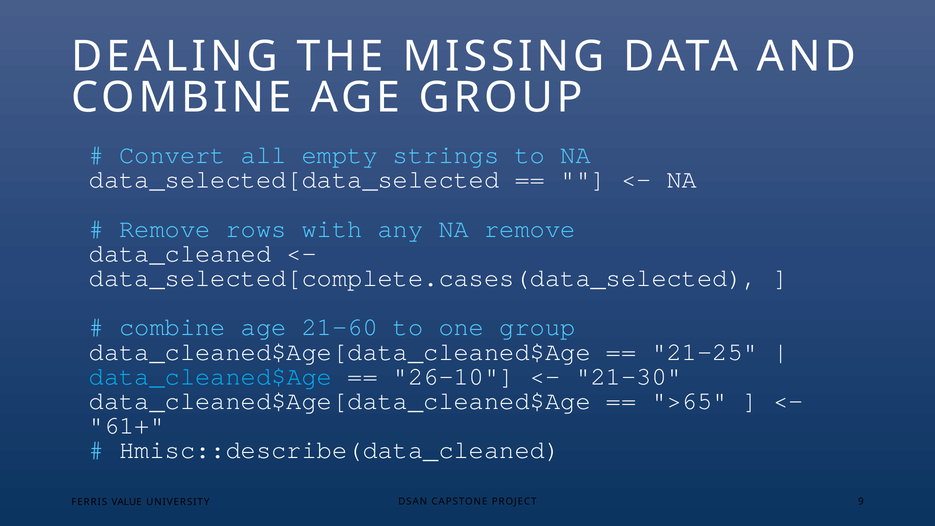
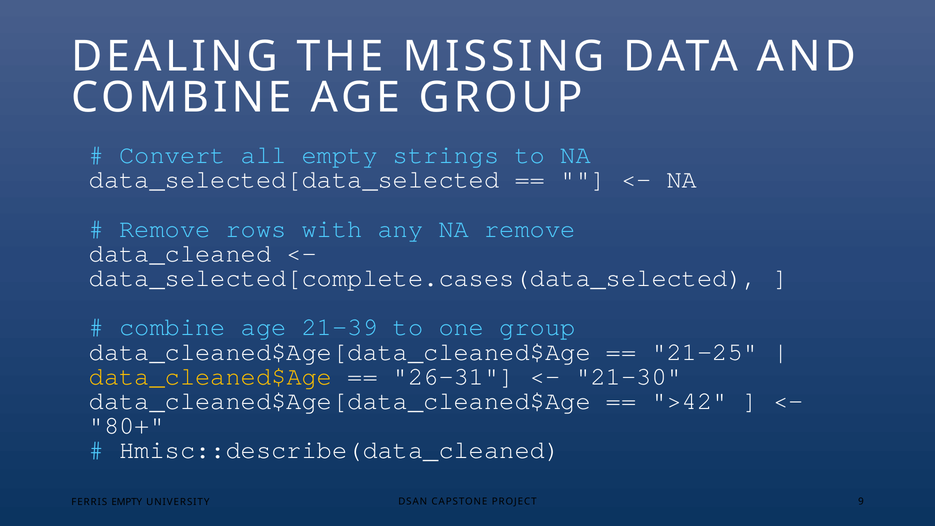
21-60: 21-60 -> 21-39
data_cleaned$Age colour: light blue -> yellow
26-10: 26-10 -> 26-31
>65: >65 -> >42
61+: 61+ -> 80+
FERRIS VALUE: VALUE -> EMPTY
